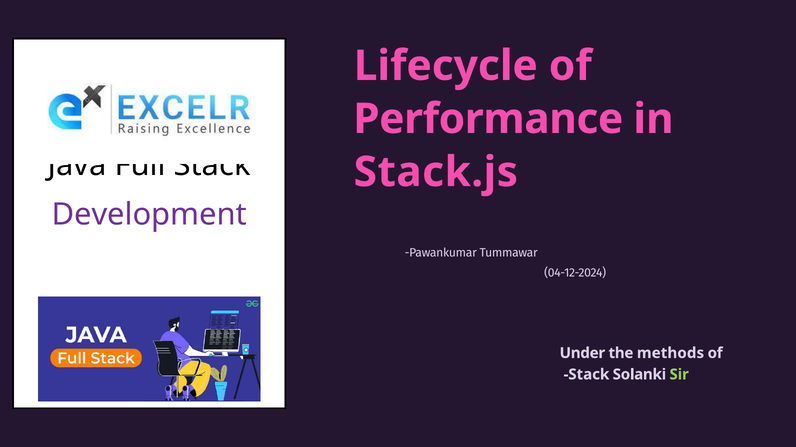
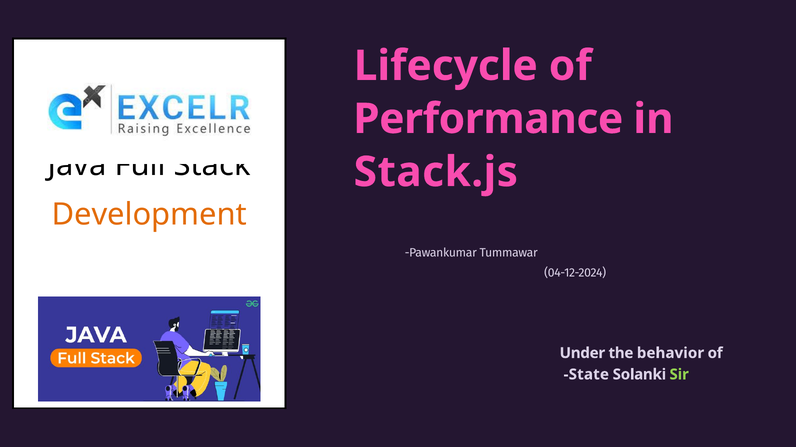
Development colour: purple -> orange
methods: methods -> behavior
Stack at (586, 375): Stack -> State
